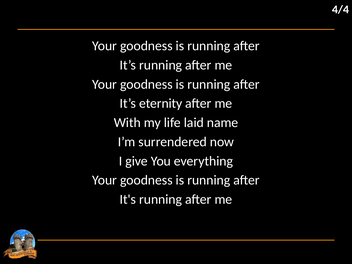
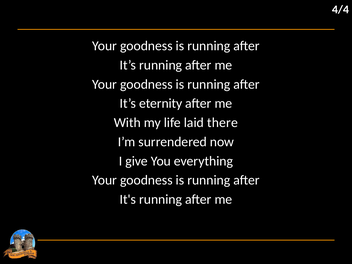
name: name -> there
